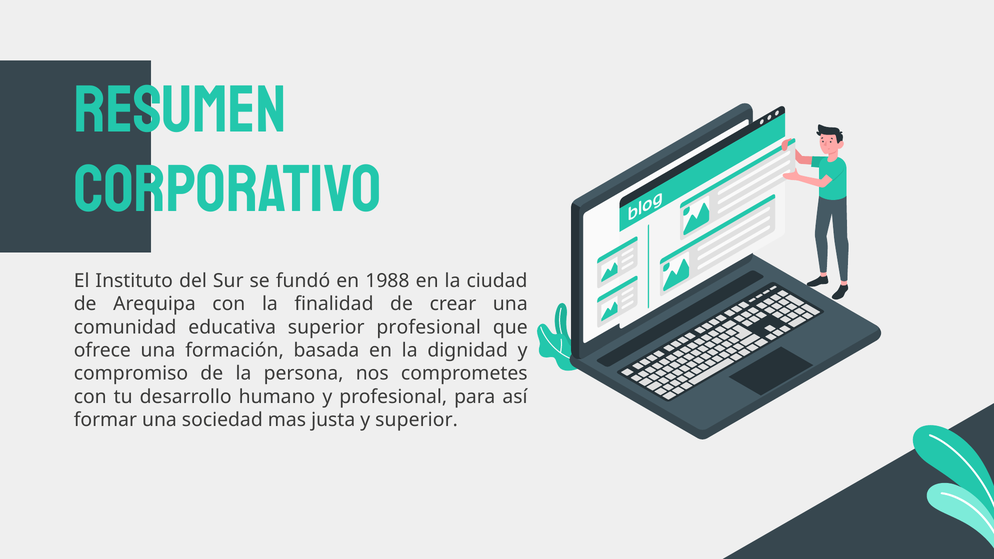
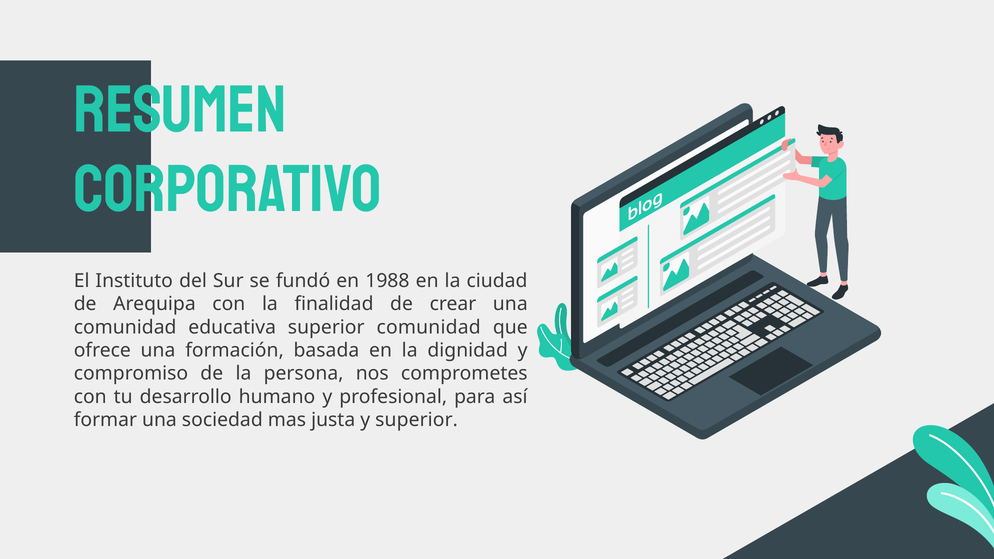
superior profesional: profesional -> comunidad
